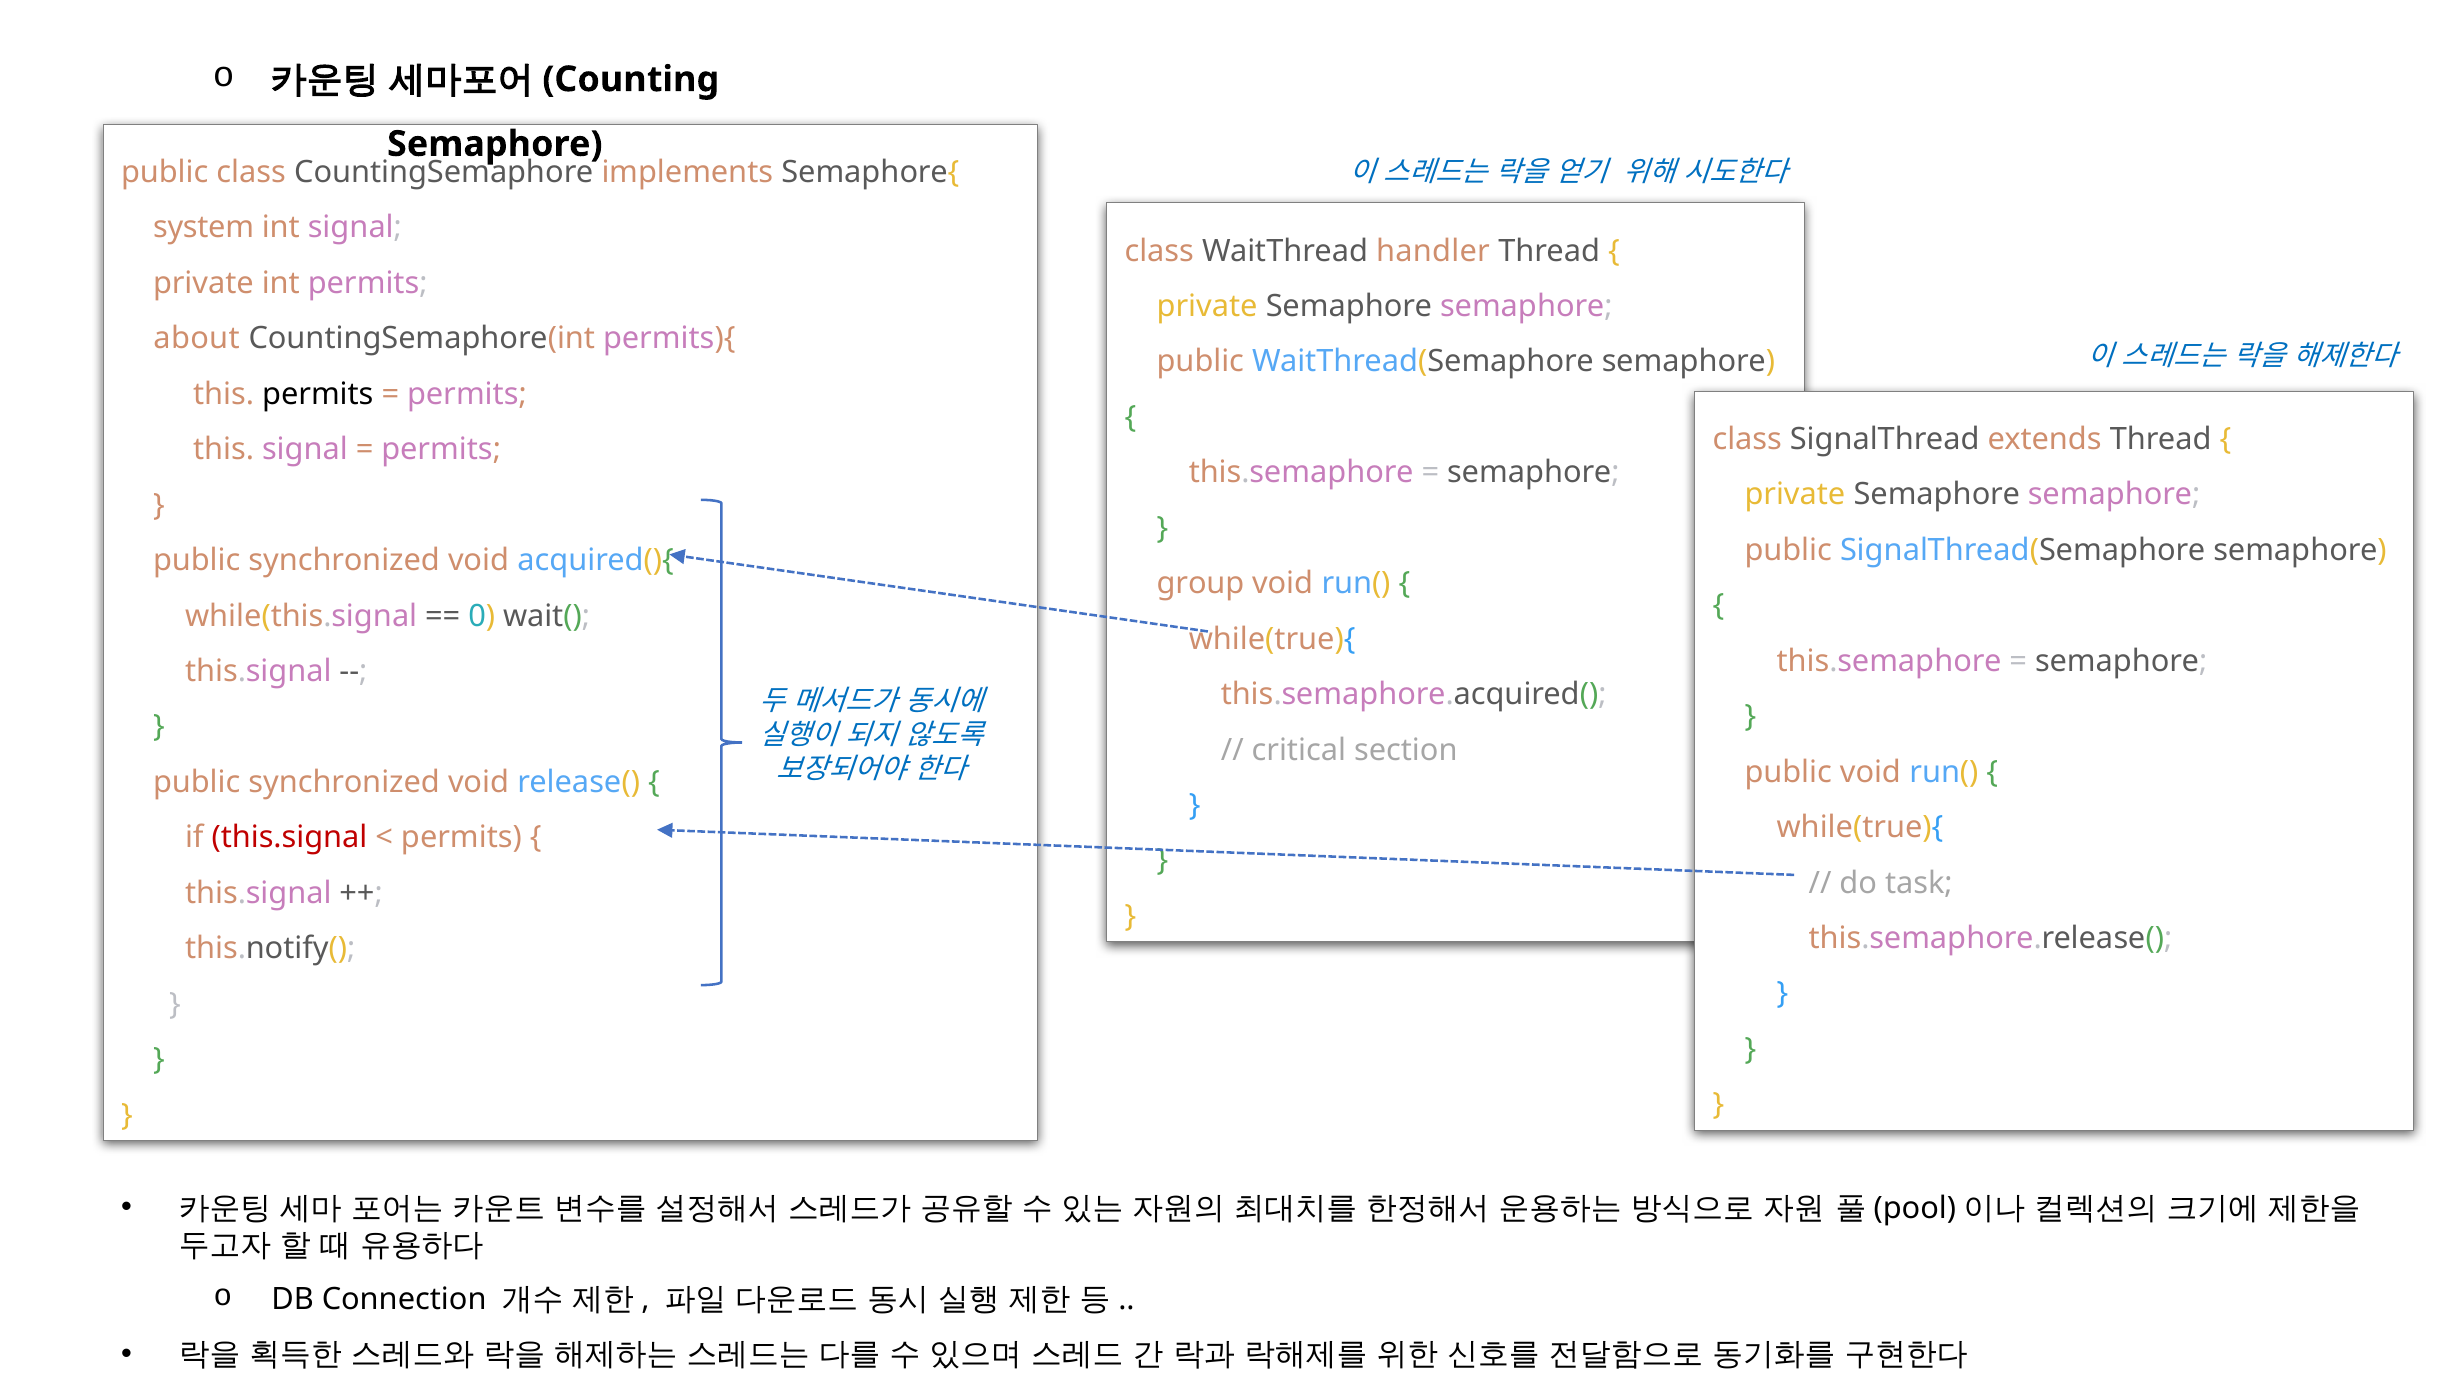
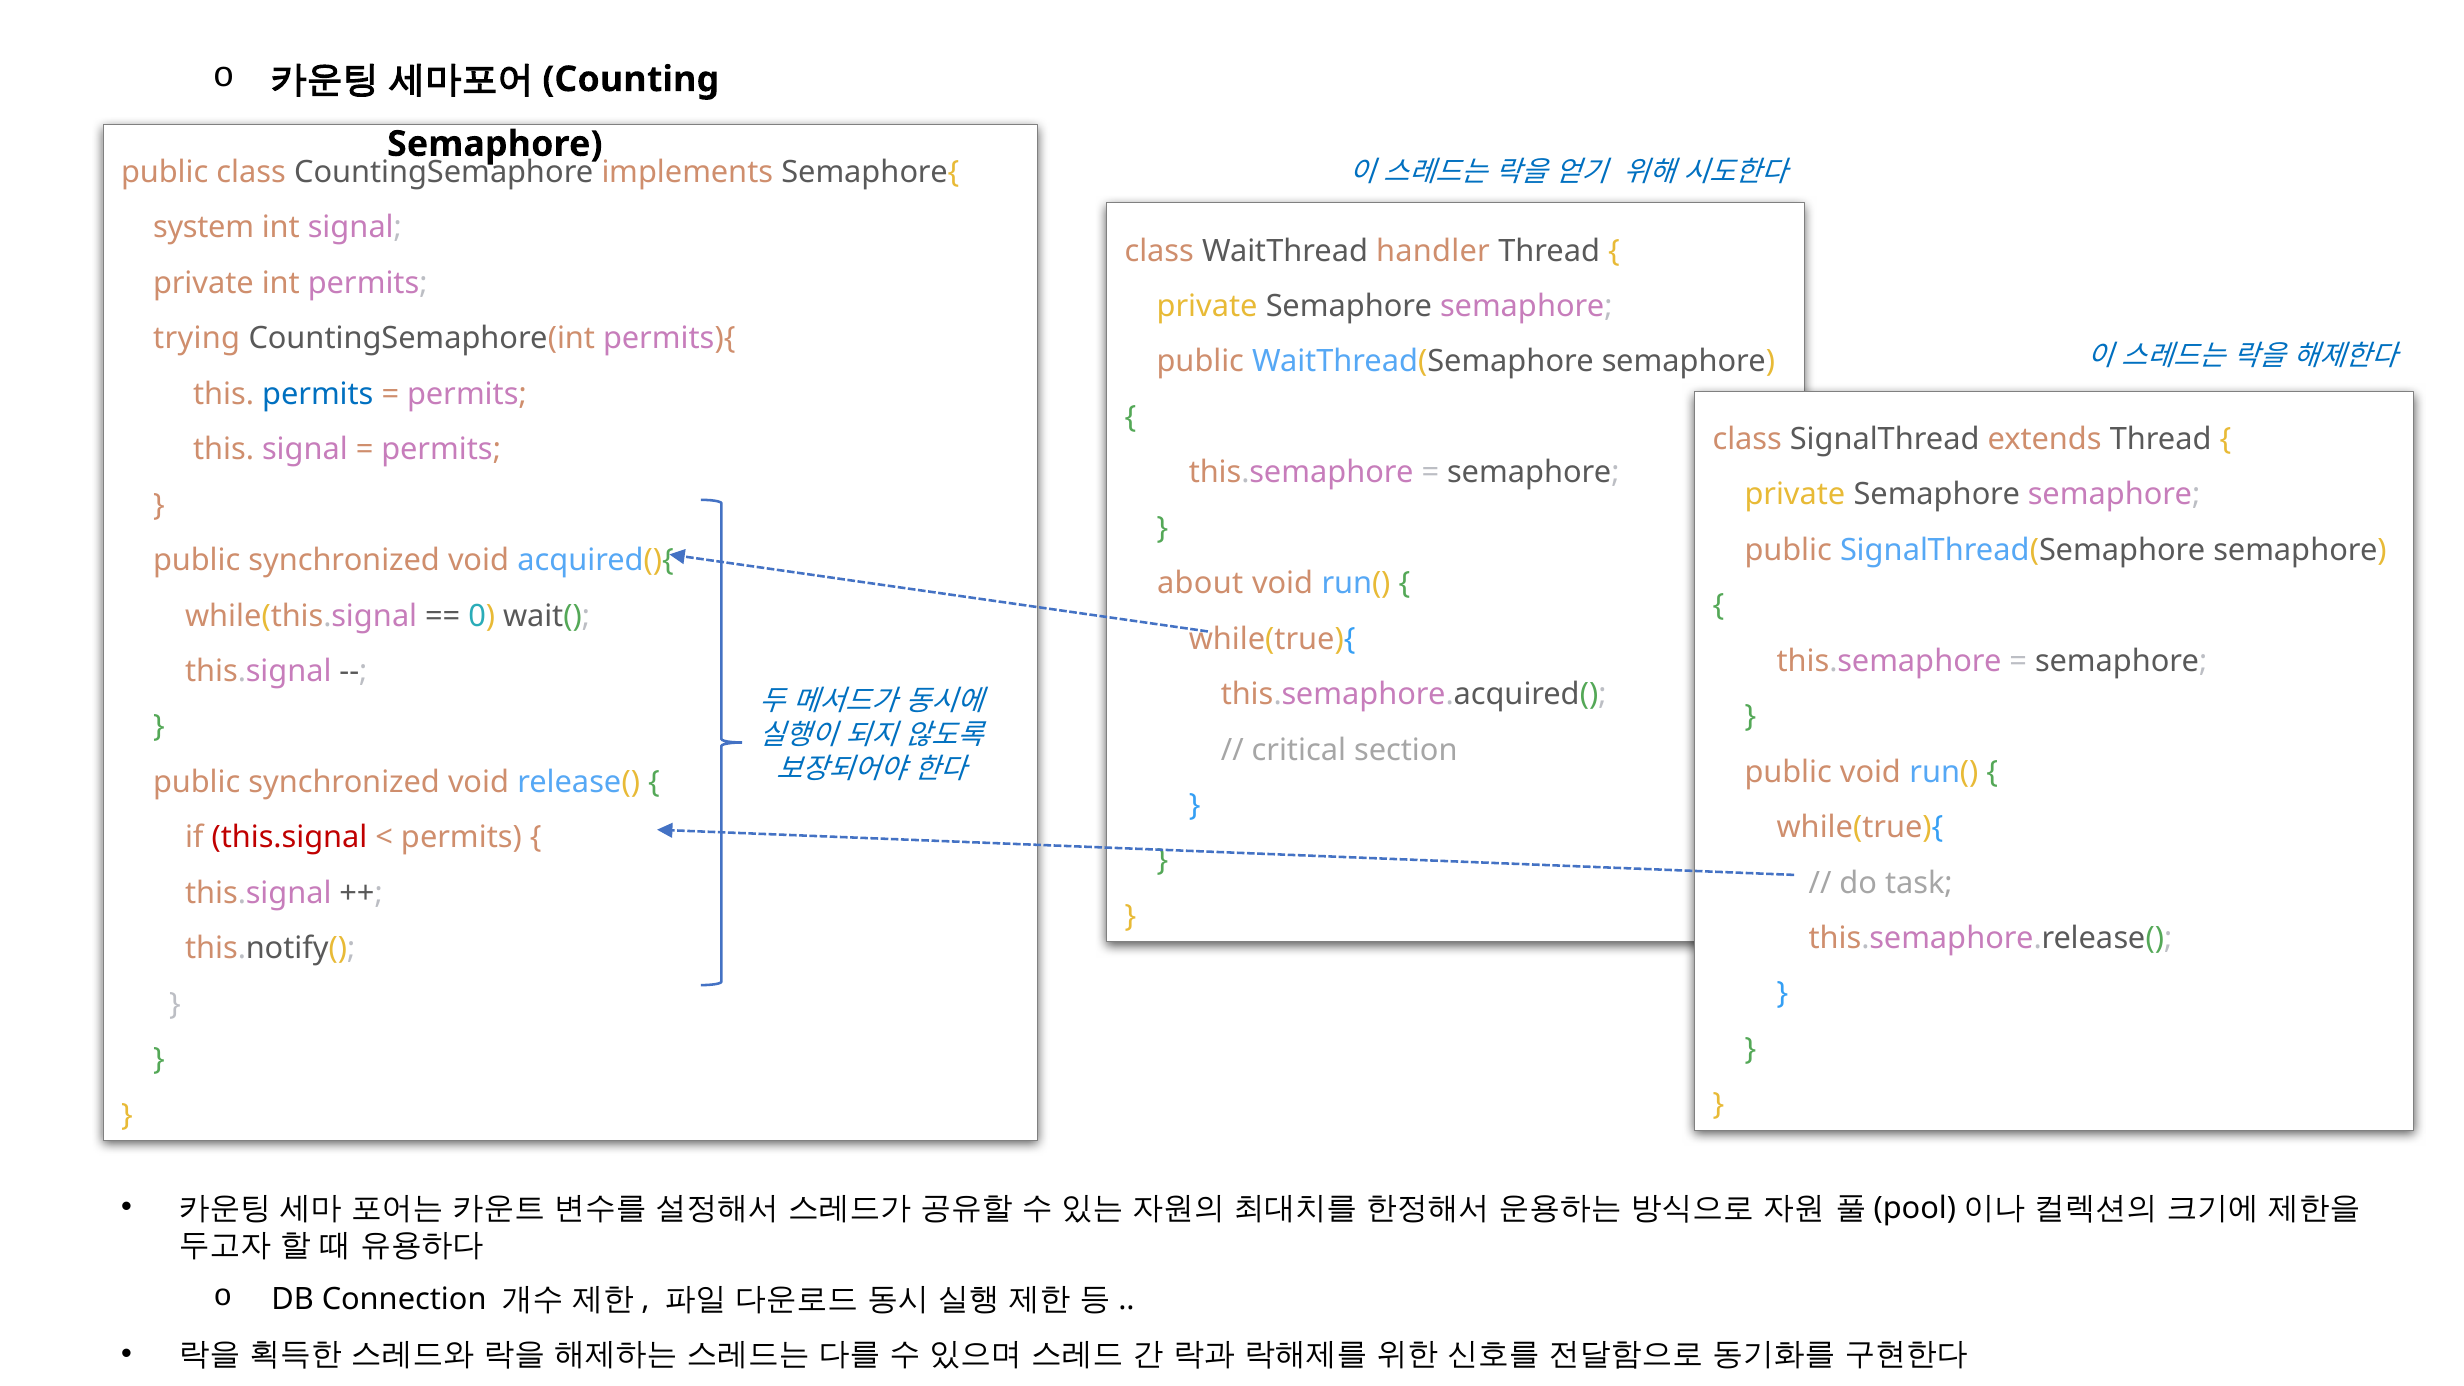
about: about -> trying
permits at (318, 394) colour: black -> blue
group: group -> about
